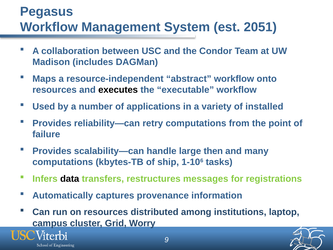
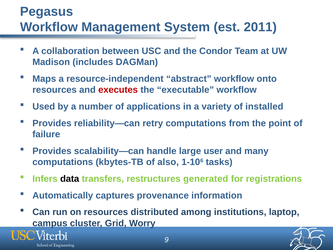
2051: 2051 -> 2011
executes colour: black -> red
then: then -> user
ship: ship -> also
messages: messages -> generated
